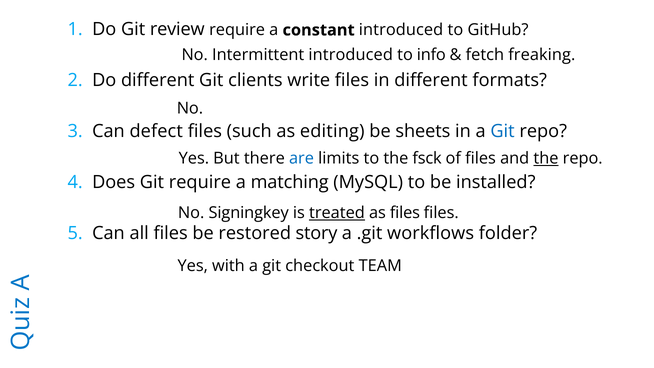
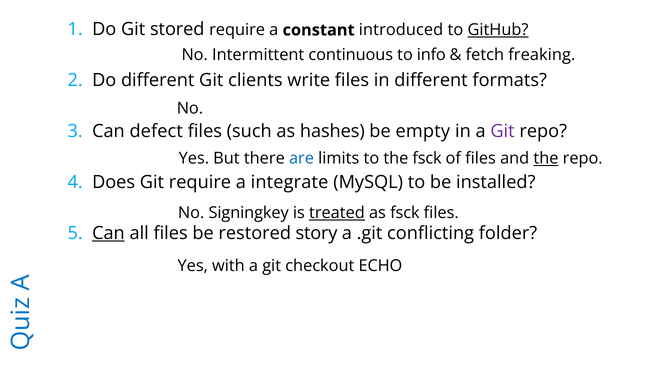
review: review -> stored
GitHub underline: none -> present
Intermittent introduced: introduced -> continuous
editing: editing -> hashes
sheets: sheets -> empty
Git at (503, 131) colour: blue -> purple
matching: matching -> integrate
as files: files -> fsck
Can at (108, 233) underline: none -> present
workflows: workflows -> conflicting
TEAM: TEAM -> ECHO
